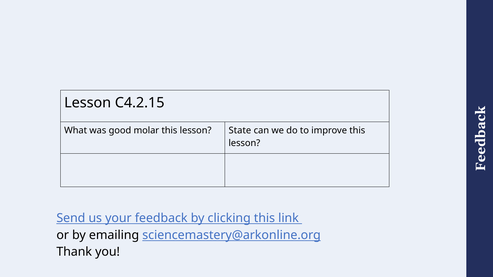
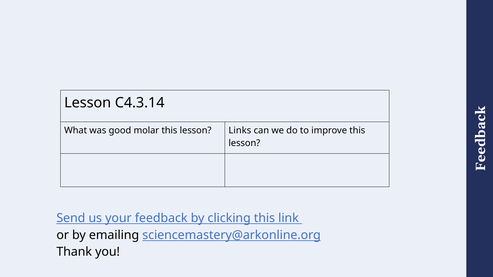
C4.2.15: C4.2.15 -> C4.3.14
State: State -> Links
